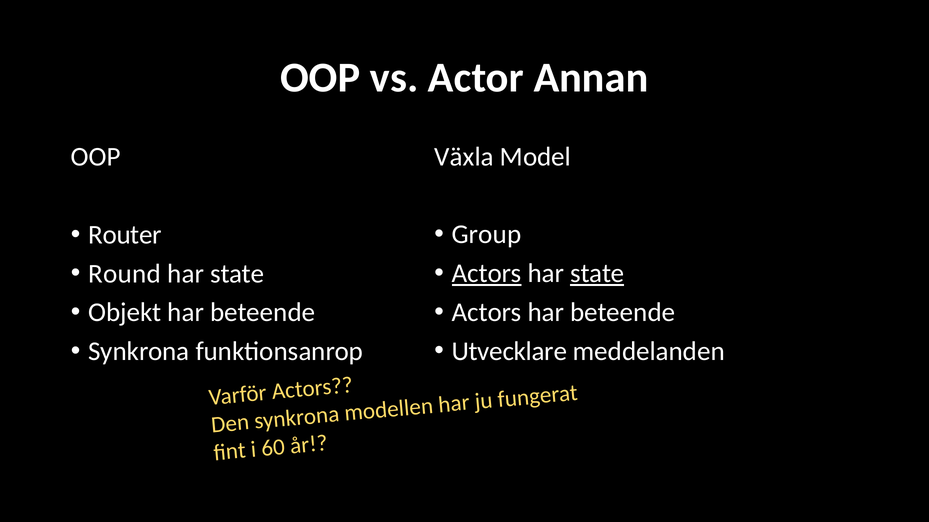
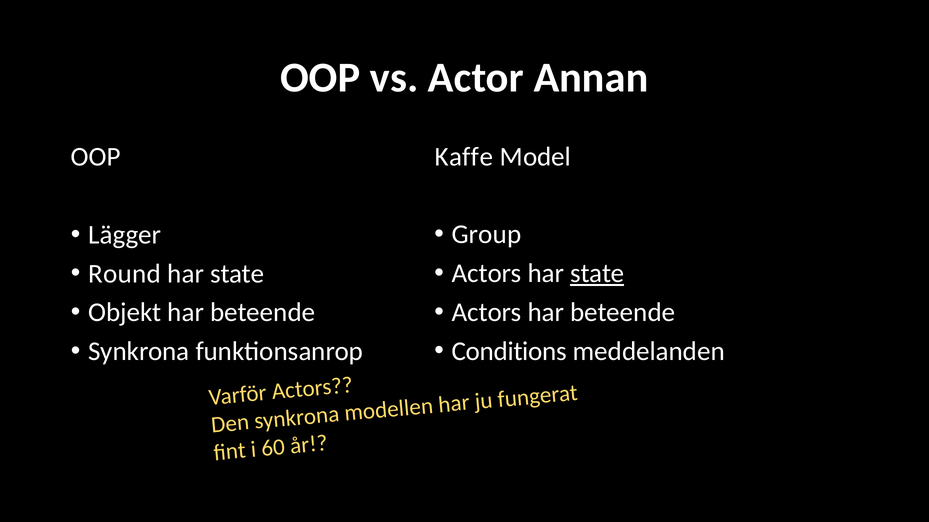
Växla: Växla -> Kaffe
Router: Router -> Lägger
Actors at (487, 274) underline: present -> none
Utvecklare: Utvecklare -> Conditions
